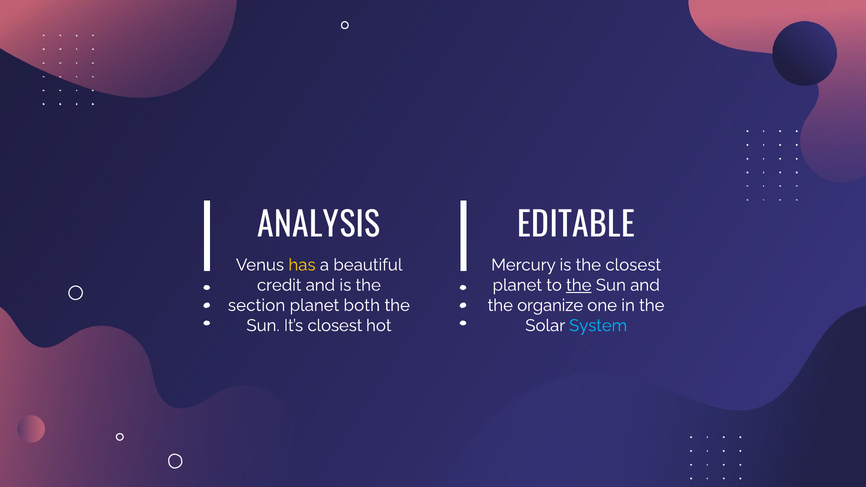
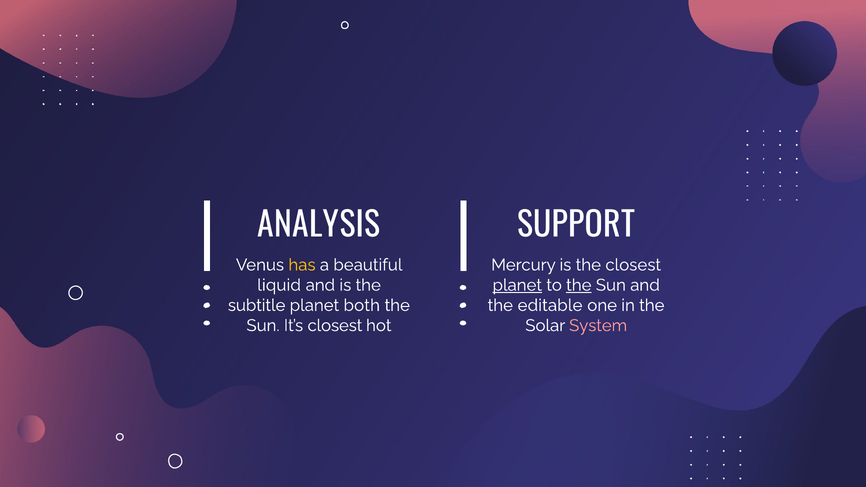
EDITABLE: EDITABLE -> SUPPORT
credit: credit -> liquid
planet at (517, 285) underline: none -> present
section: section -> subtitle
organize: organize -> editable
System colour: light blue -> pink
